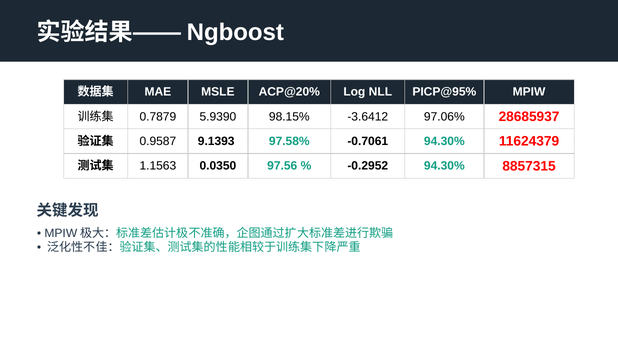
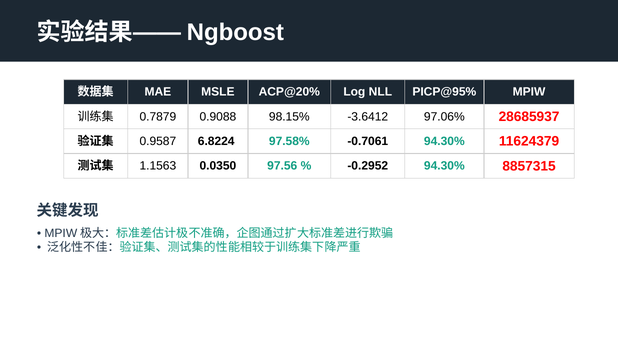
5.9390: 5.9390 -> 0.9088
9.1393: 9.1393 -> 6.8224
